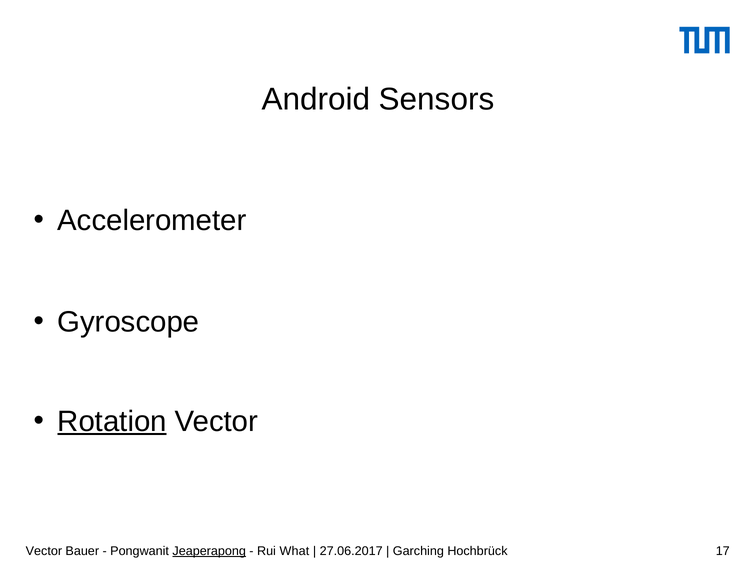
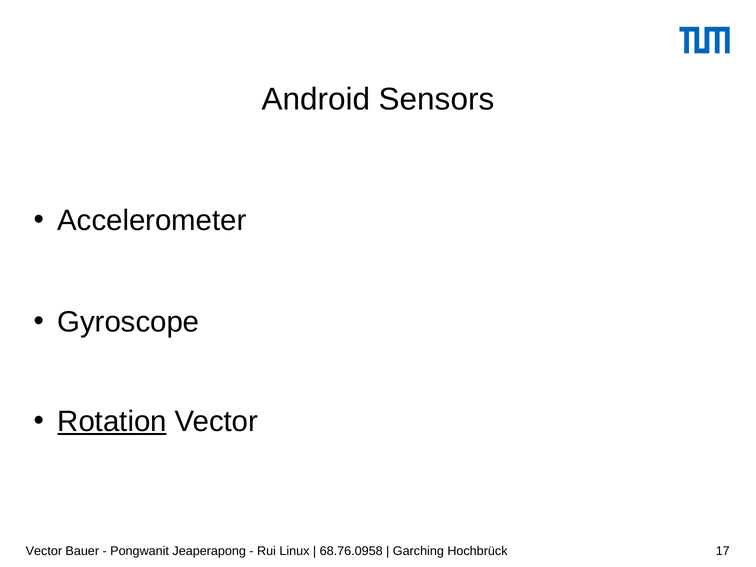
Jeaperapong underline: present -> none
What: What -> Linux
27.06.2017: 27.06.2017 -> 68.76.0958
